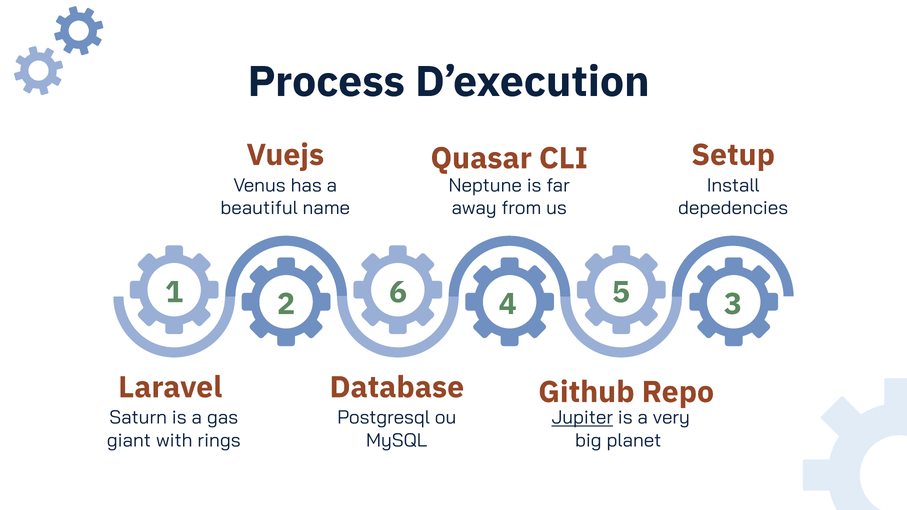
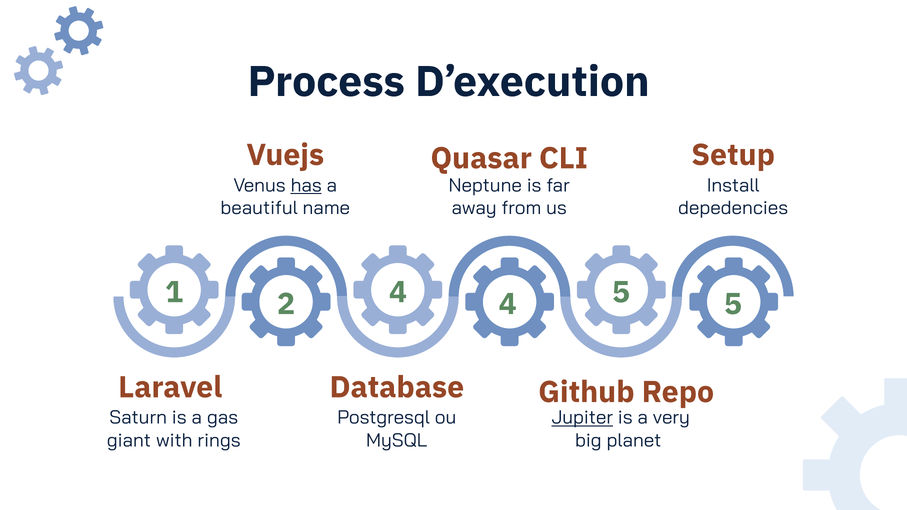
has underline: none -> present
2 6: 6 -> 4
4 3: 3 -> 5
